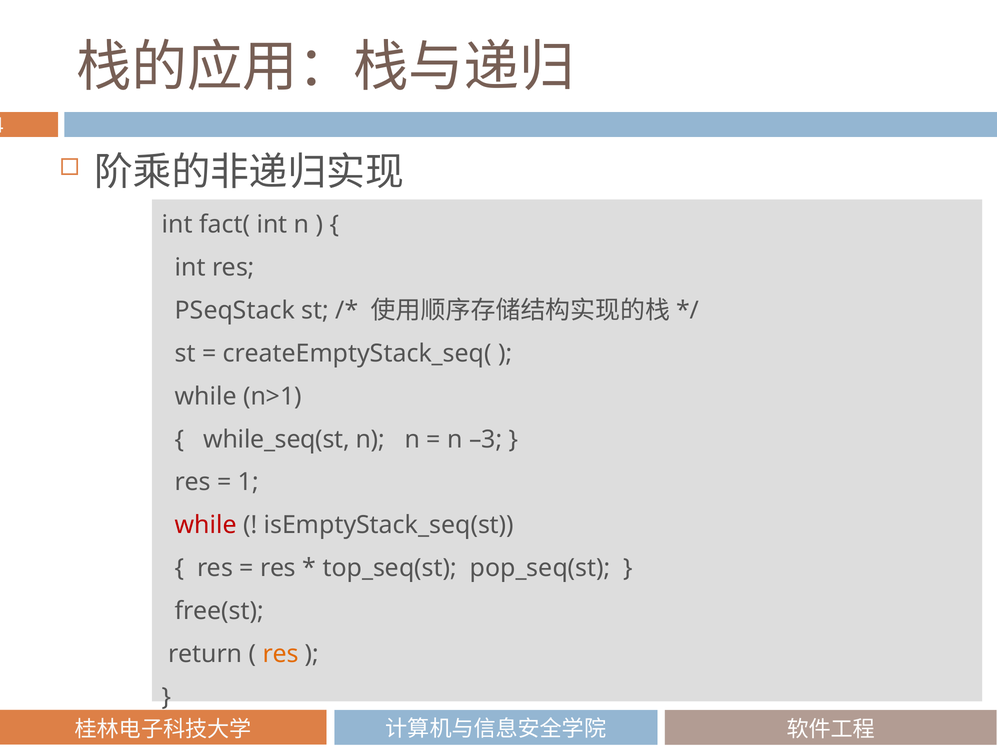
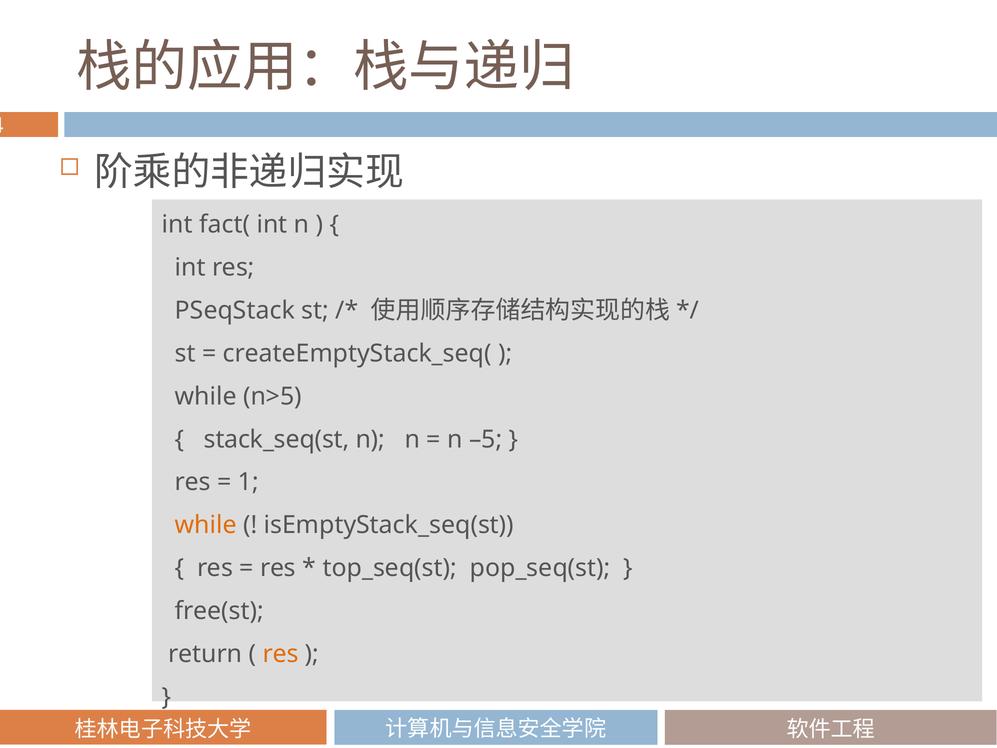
n>1: n>1 -> n>5
while_seq(st: while_seq(st -> stack_seq(st
–3: –3 -> –5
while at (206, 525) colour: red -> orange
